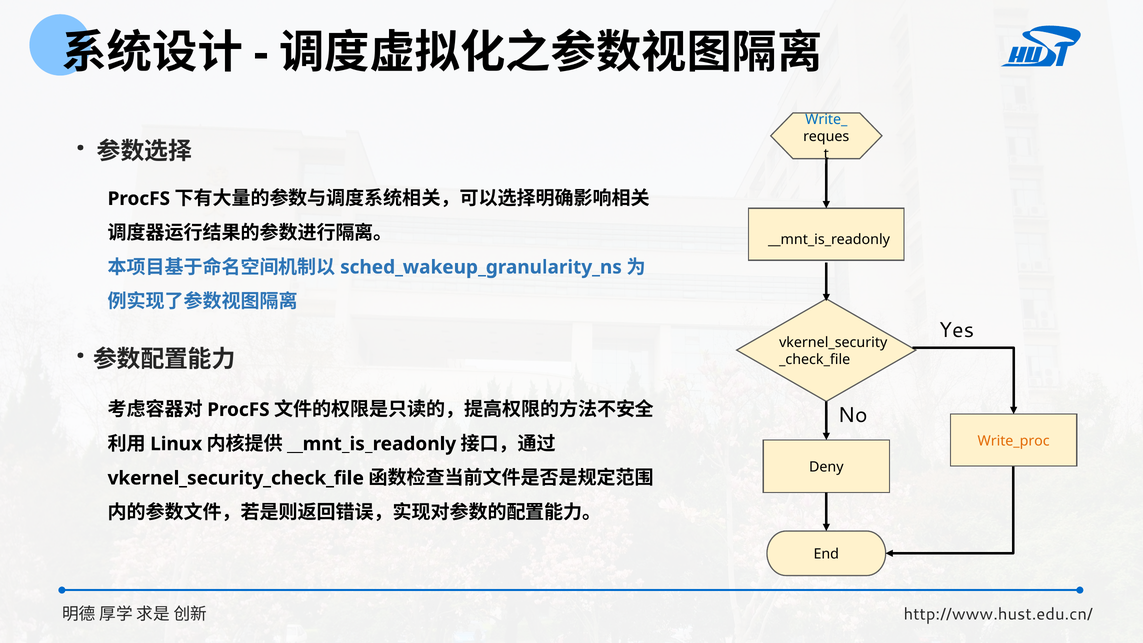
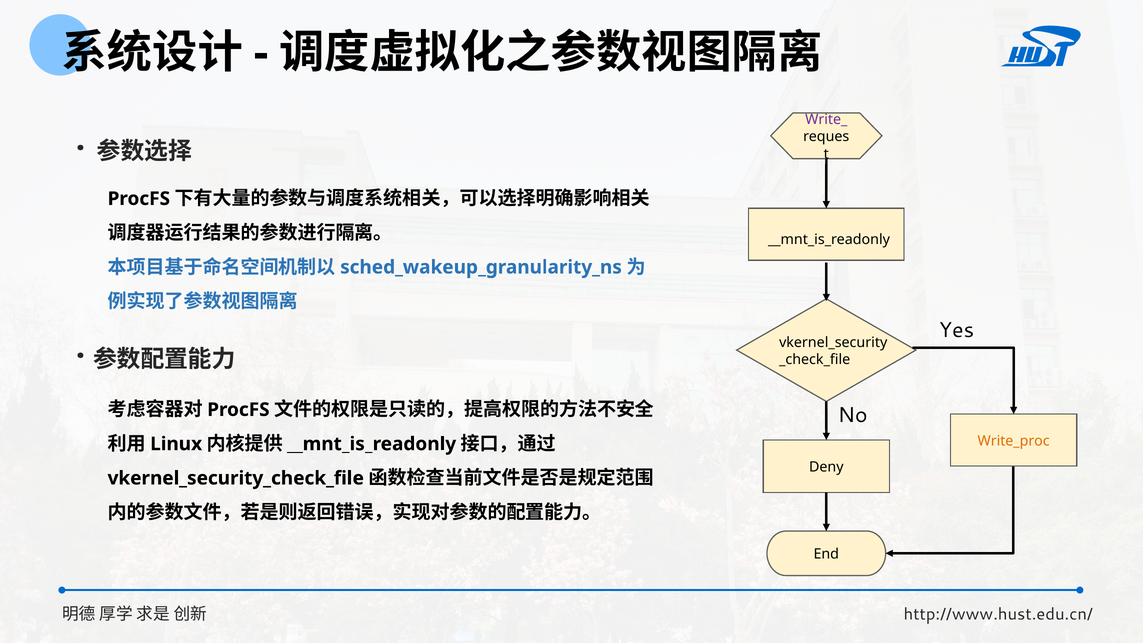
Write_ colour: blue -> purple
